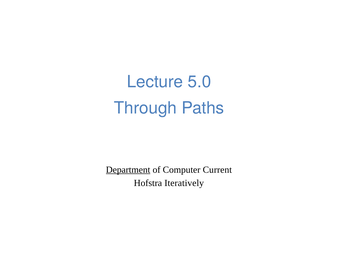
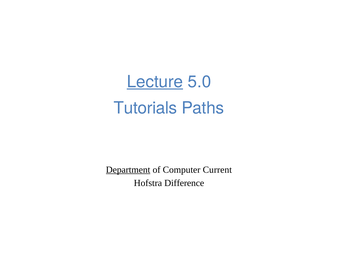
Lecture underline: none -> present
Through: Through -> Tutorials
Iteratively: Iteratively -> Difference
